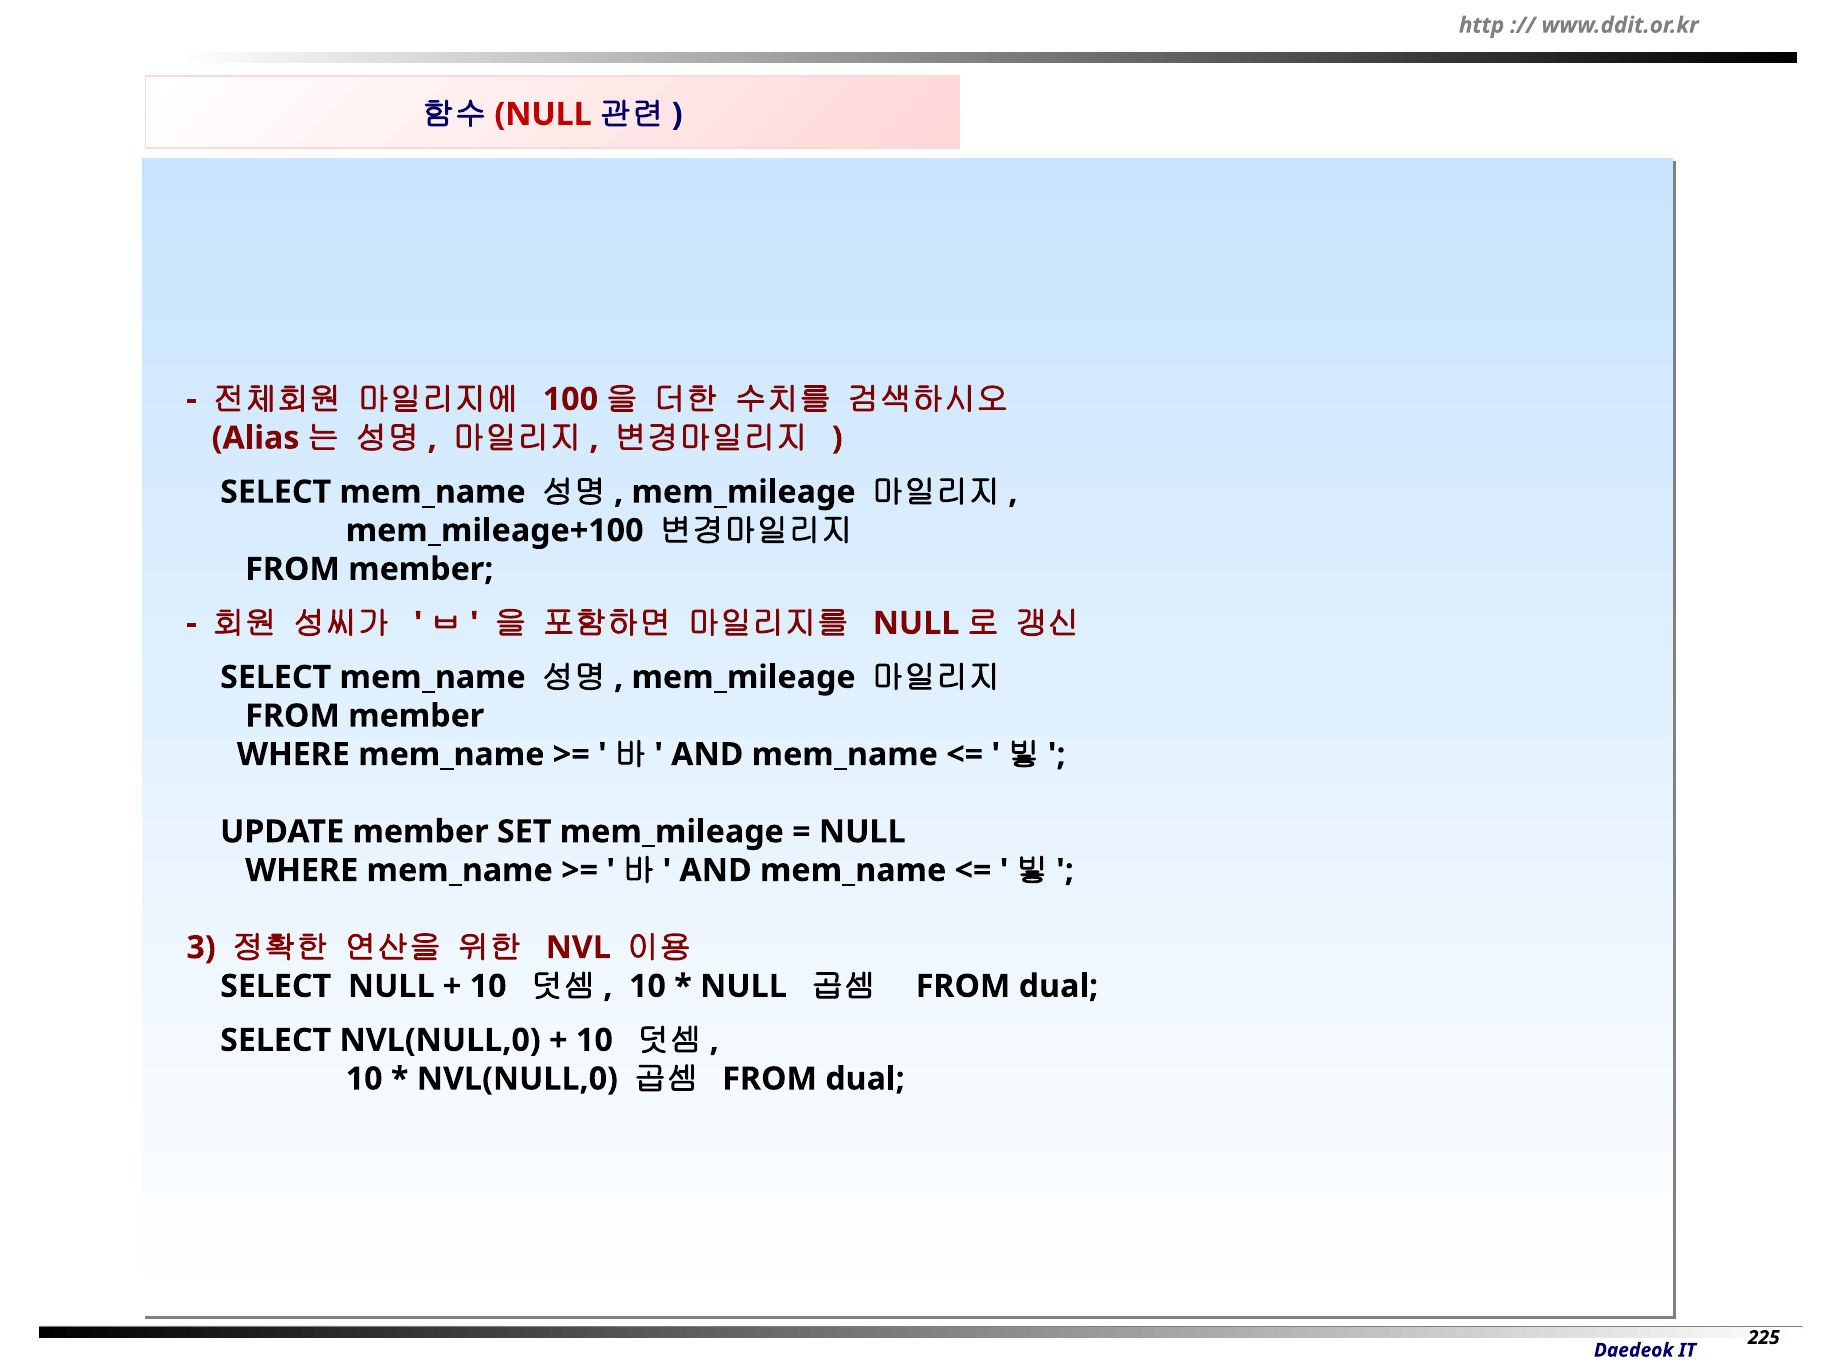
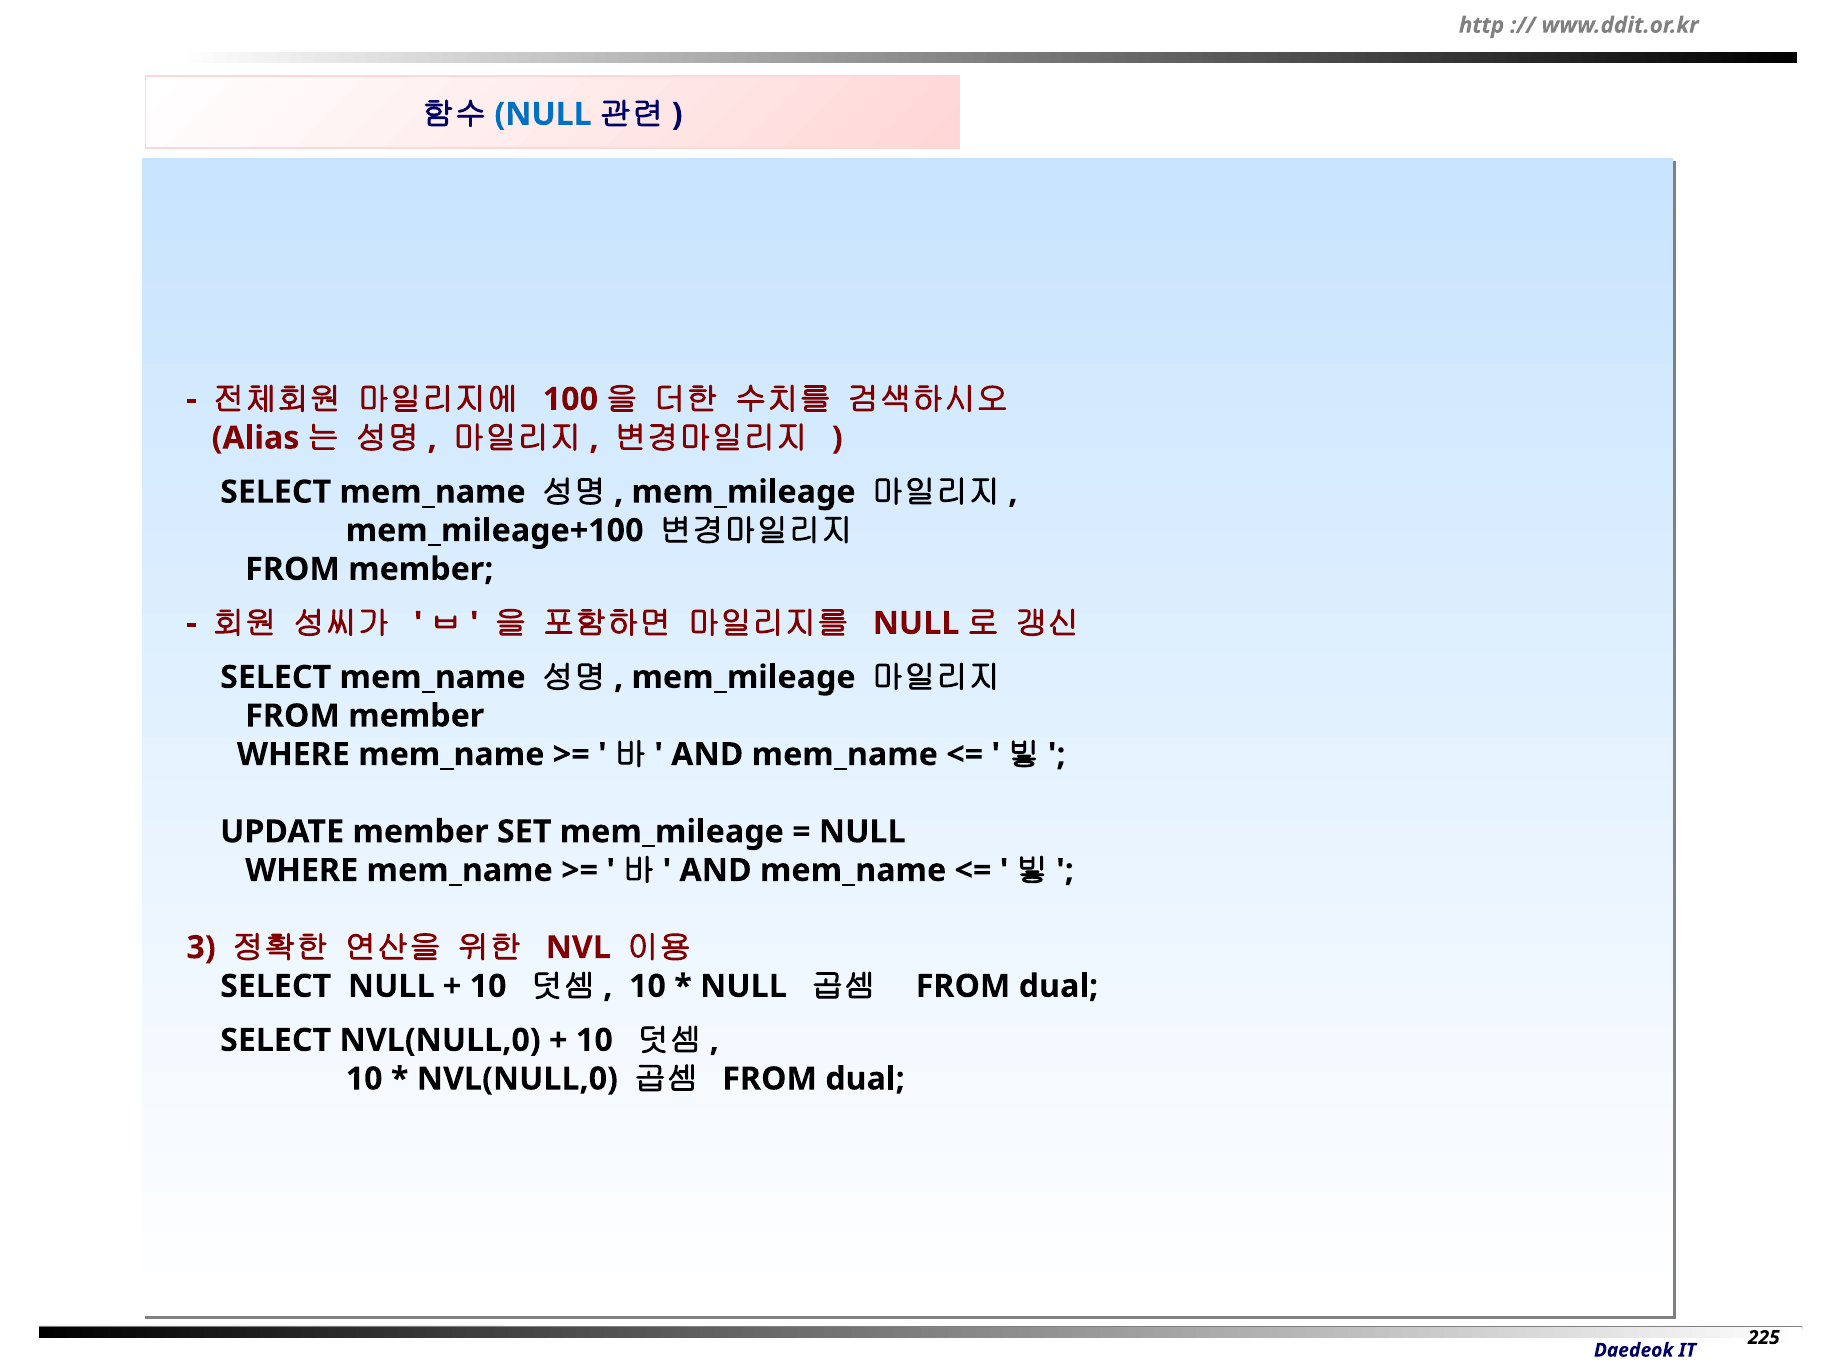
NULL at (543, 114) colour: red -> blue
